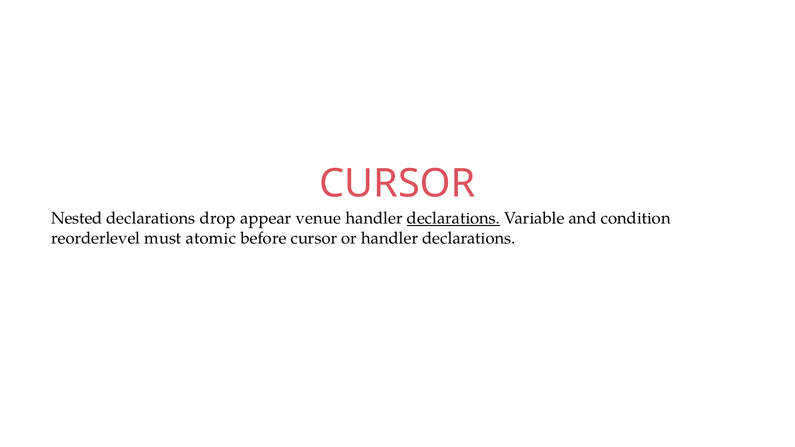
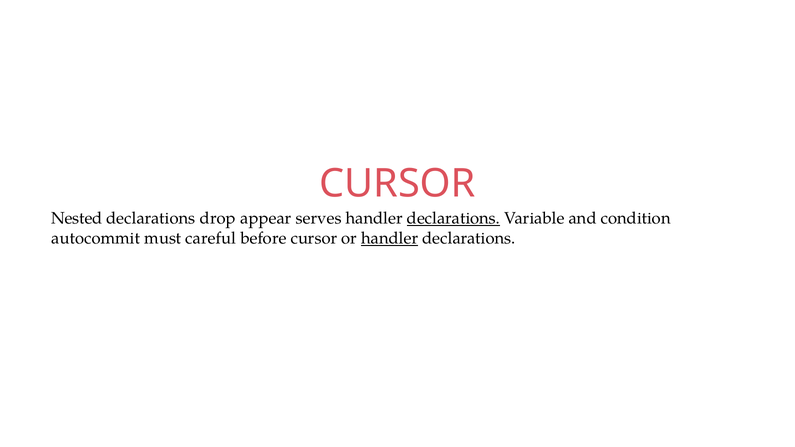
venue: venue -> serves
reorderlevel: reorderlevel -> autocommit
atomic: atomic -> careful
handler at (390, 238) underline: none -> present
